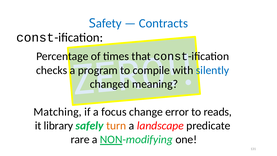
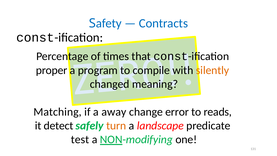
checks: checks -> proper
silently colour: blue -> orange
focus: focus -> away
library: library -> detect
rare: rare -> test
